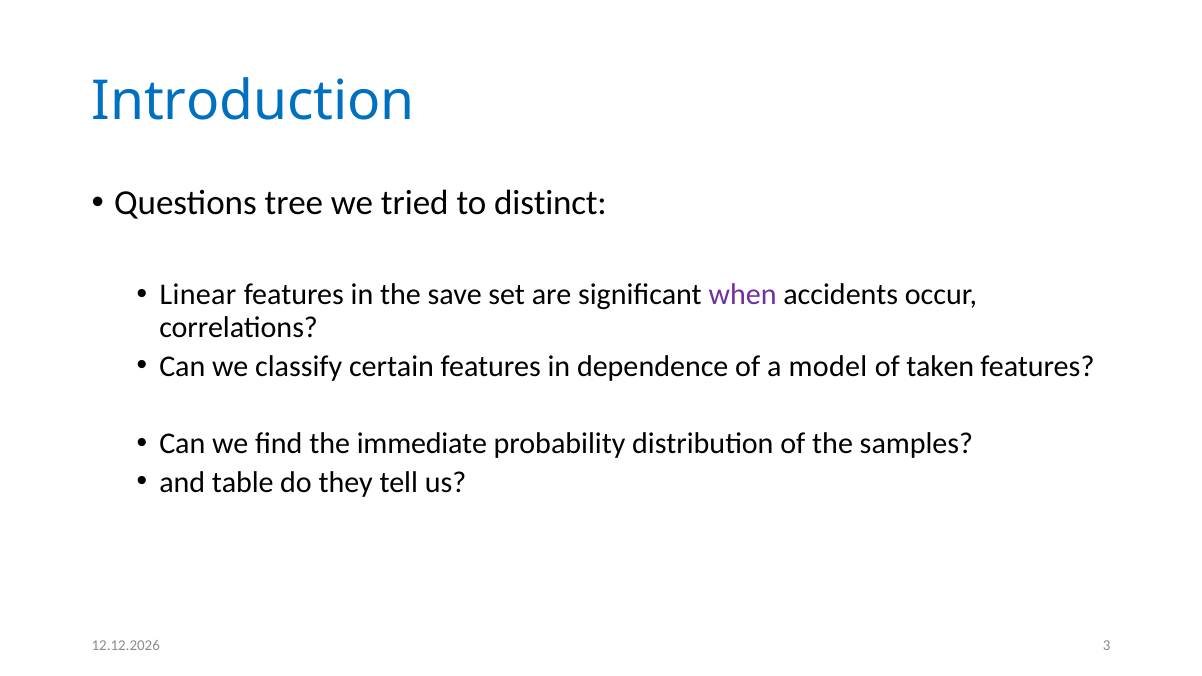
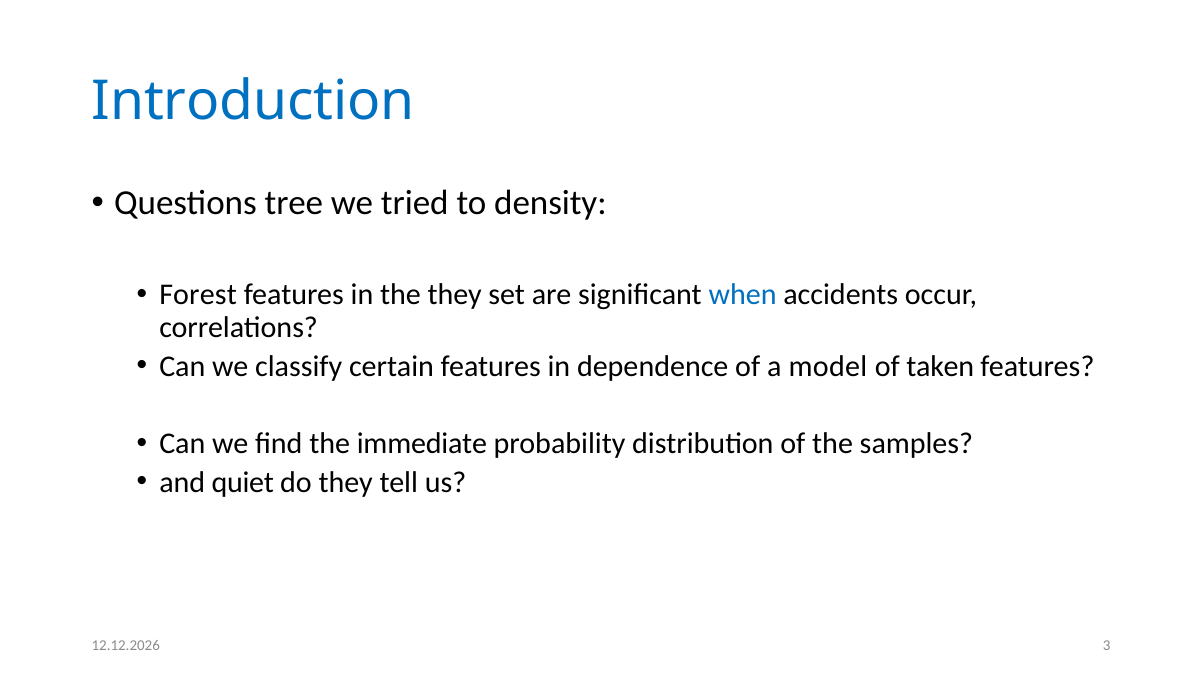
distinct: distinct -> density
Linear: Linear -> Forest
the save: save -> they
when colour: purple -> blue
table: table -> quiet
